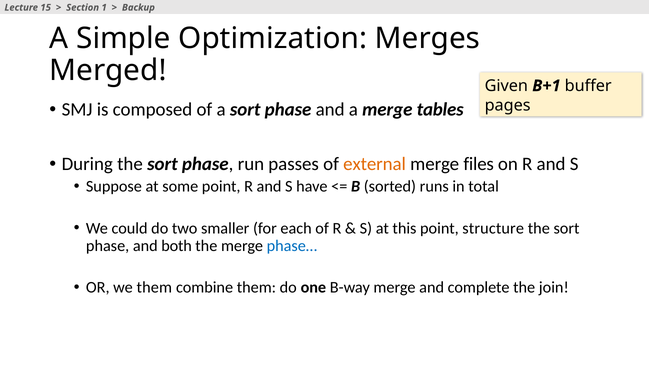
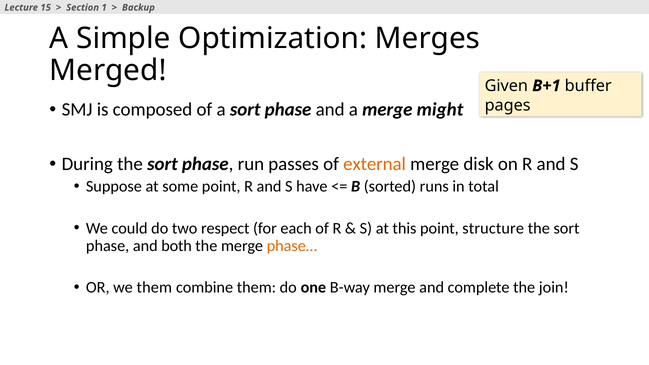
tables: tables -> might
files: files -> disk
smaller: smaller -> respect
phase… colour: blue -> orange
